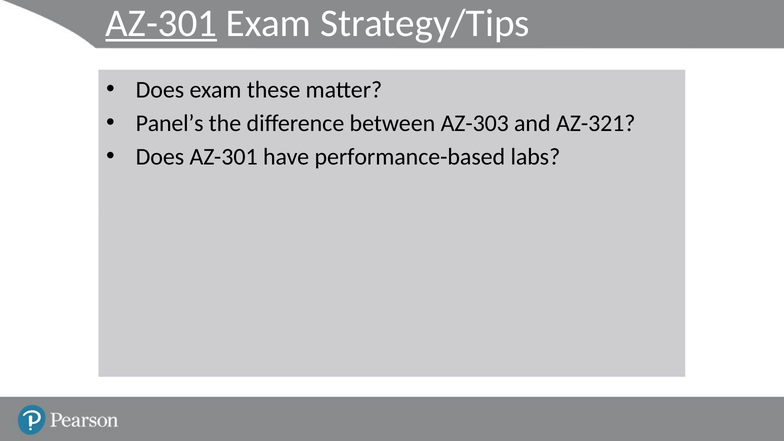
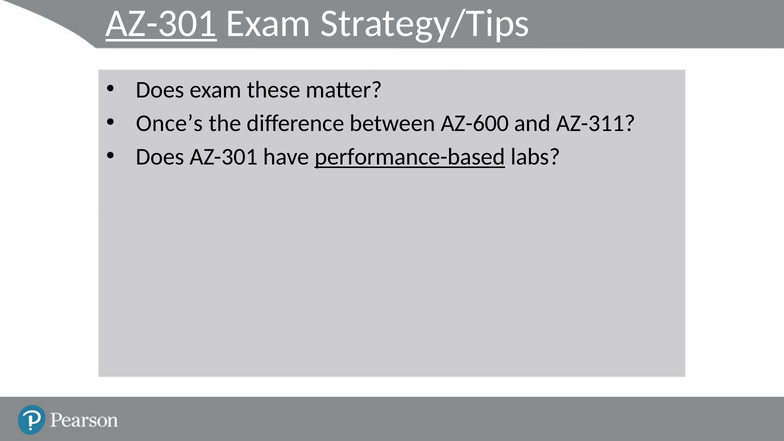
Panel’s: Panel’s -> Once’s
AZ-303: AZ-303 -> AZ-600
AZ-321: AZ-321 -> AZ-311
performance-based underline: none -> present
